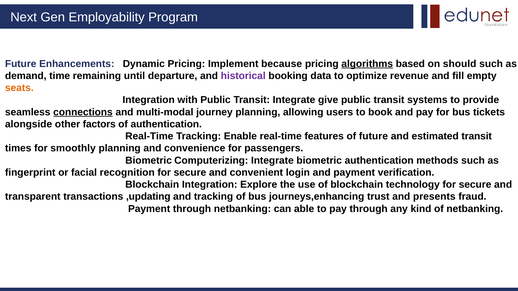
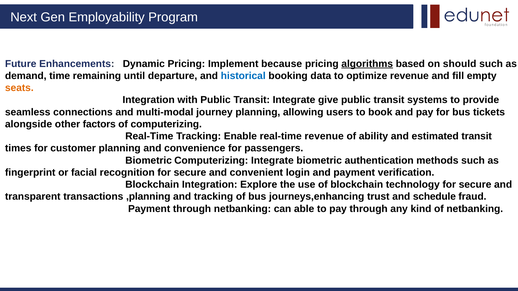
historical colour: purple -> blue
connections underline: present -> none
of authentication: authentication -> computerizing
real-time features: features -> revenue
of future: future -> ability
smoothly: smoothly -> customer
,updating: ,updating -> ,planning
presents: presents -> schedule
